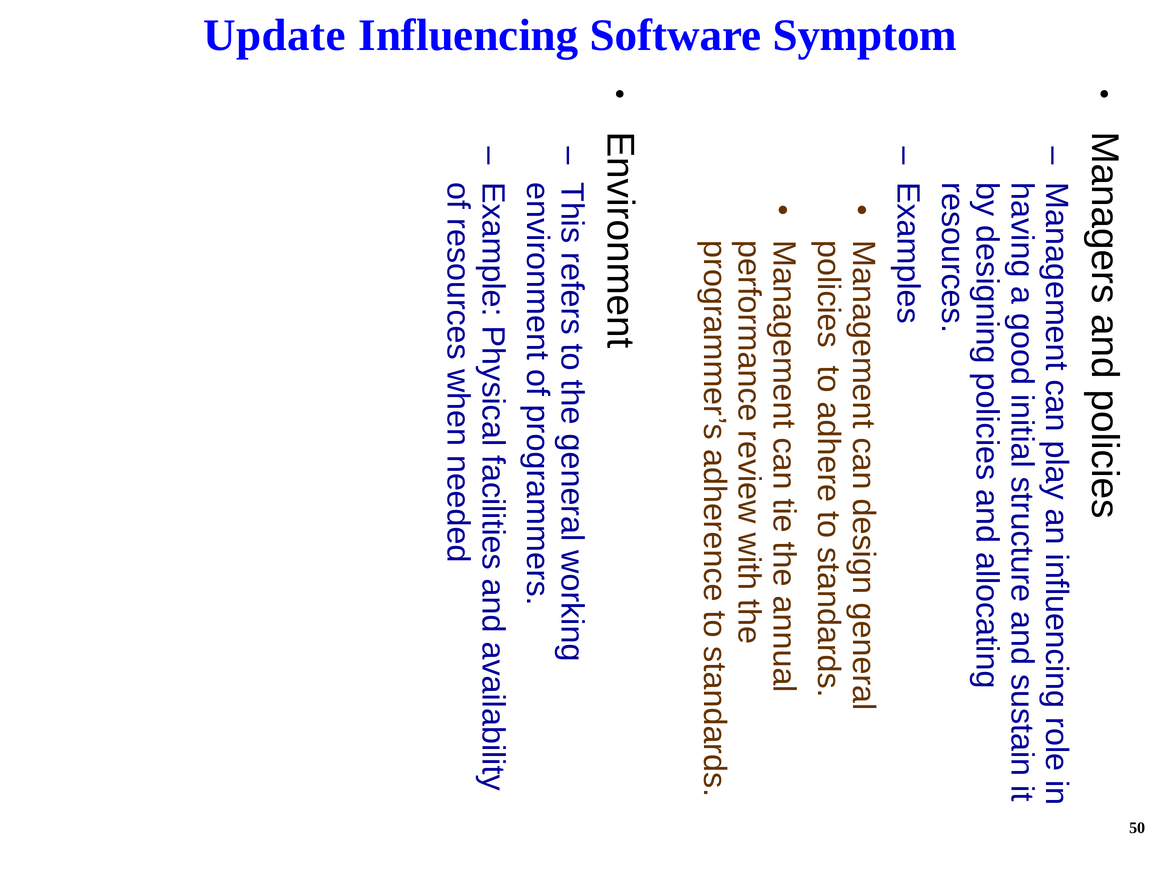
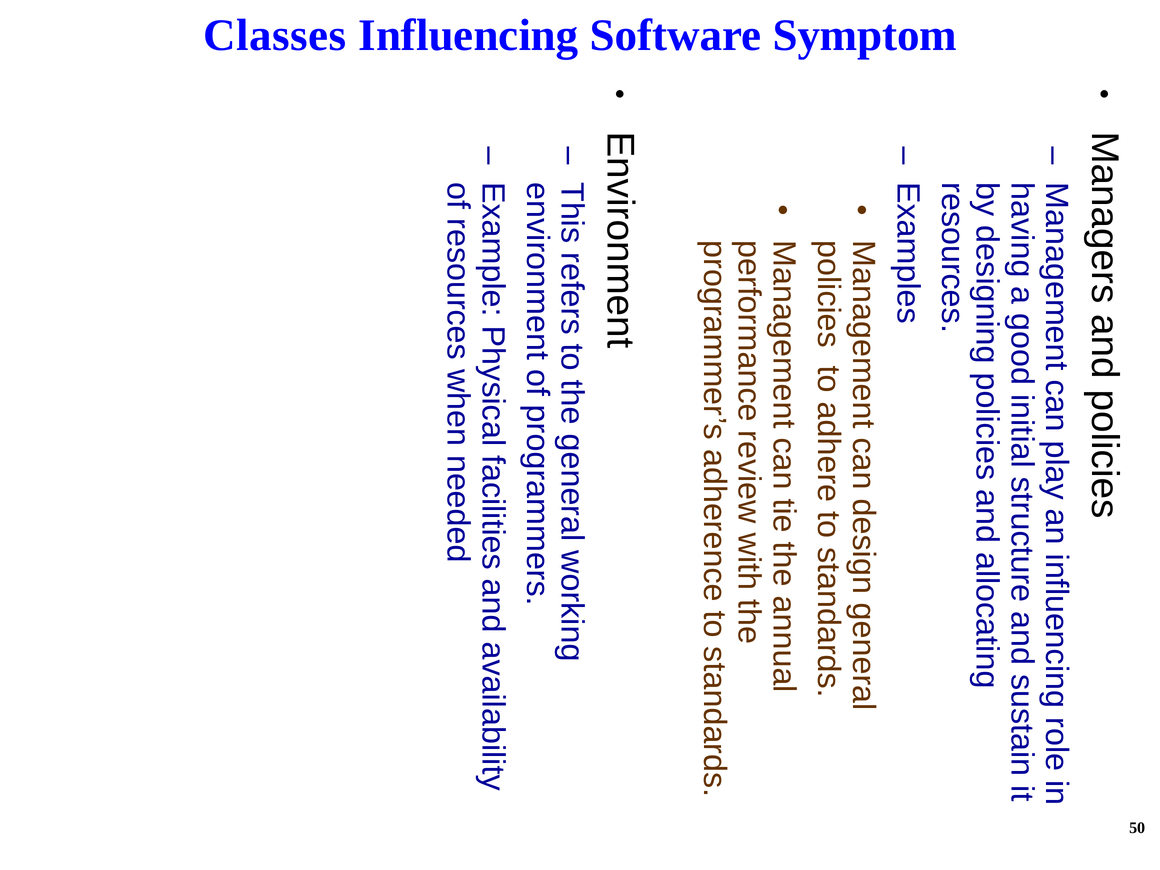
Update: Update -> Classes
